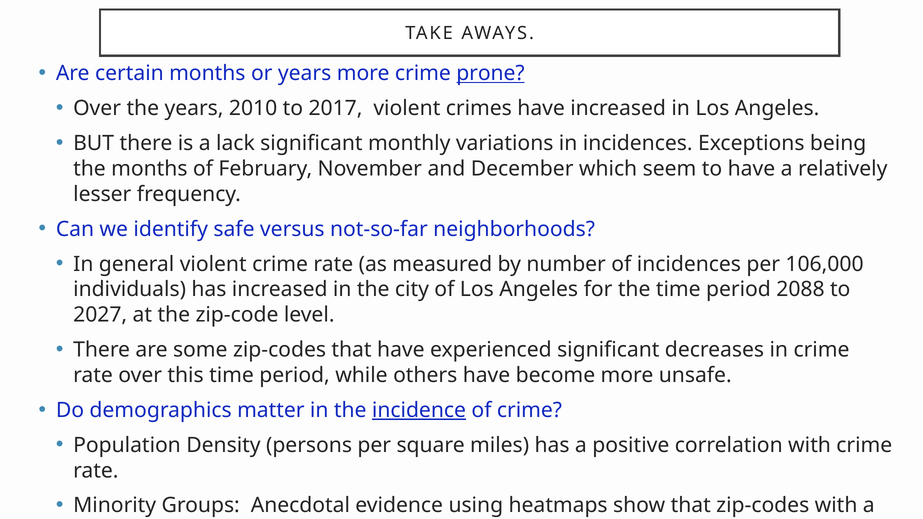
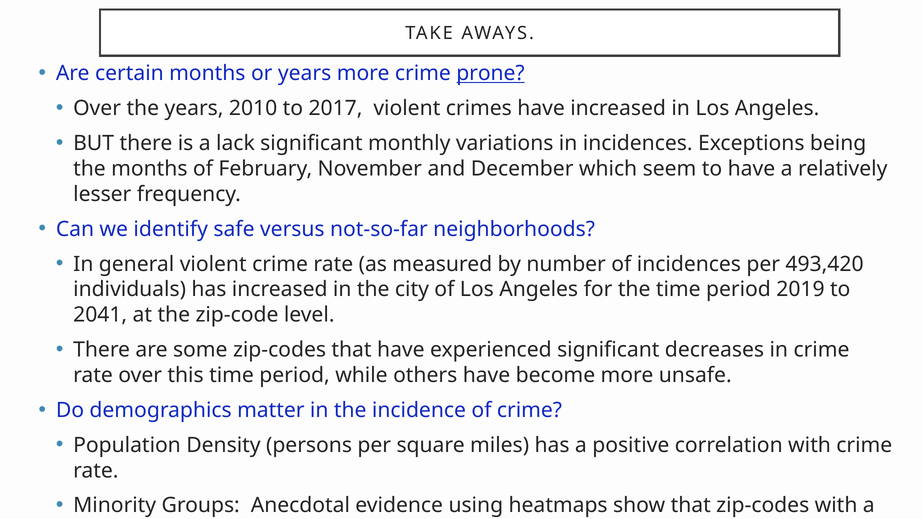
106,000: 106,000 -> 493,420
2088: 2088 -> 2019
2027: 2027 -> 2041
incidence underline: present -> none
